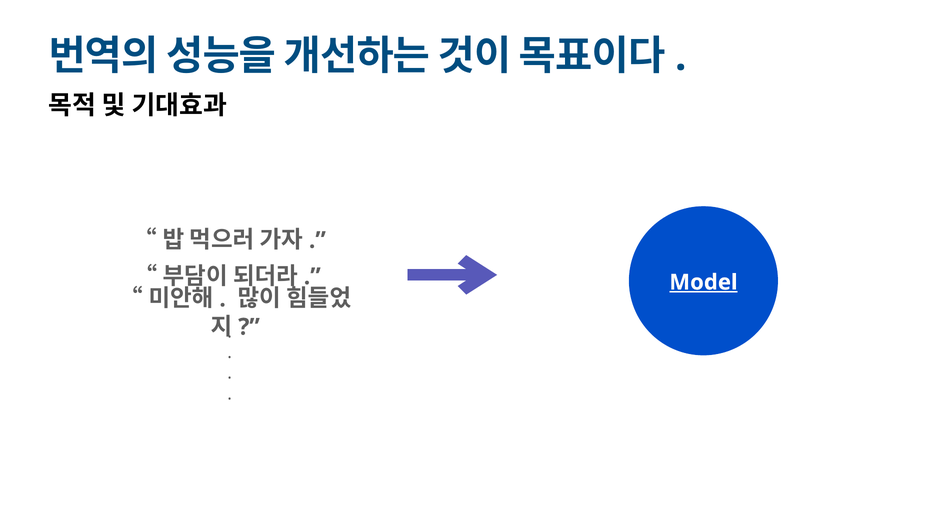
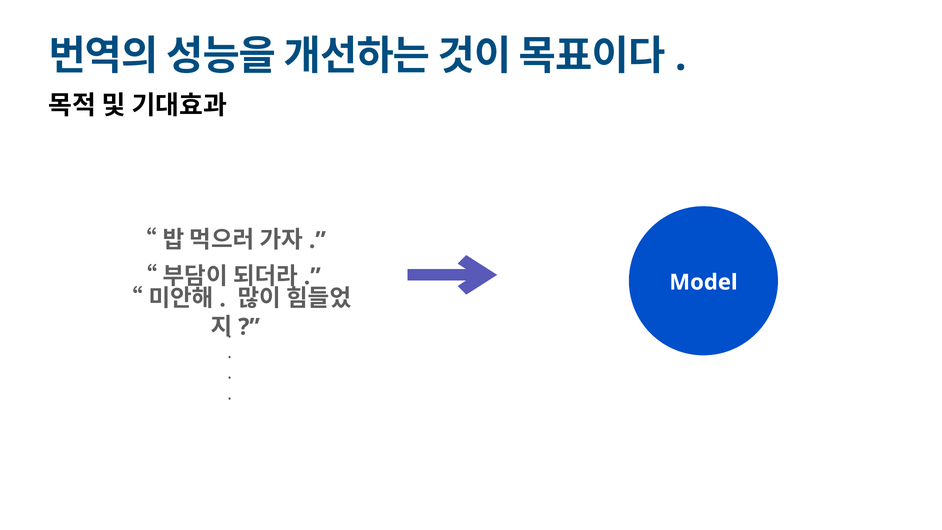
Model underline: present -> none
